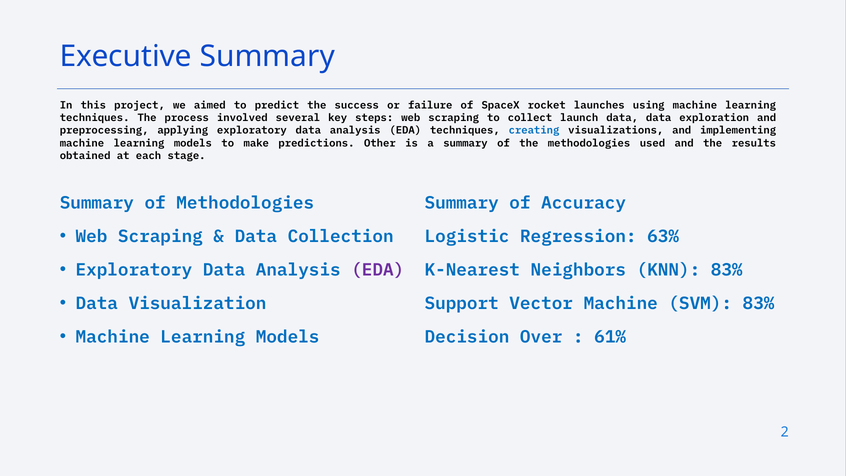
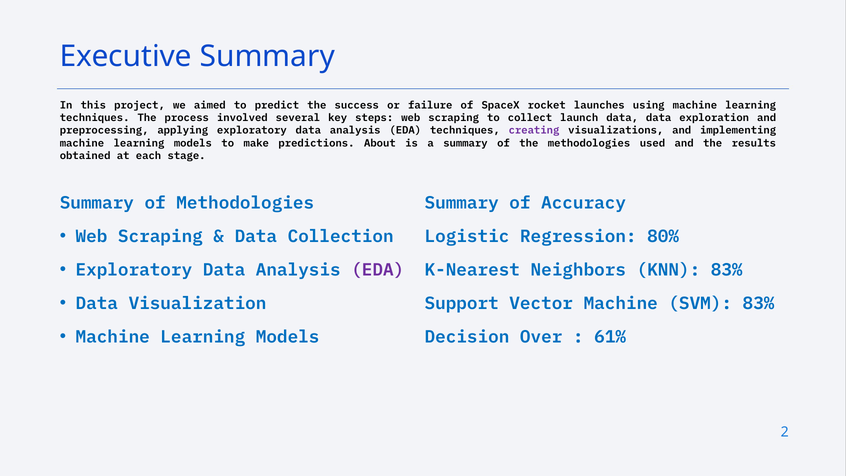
creating colour: blue -> purple
Other: Other -> About
63%: 63% -> 80%
